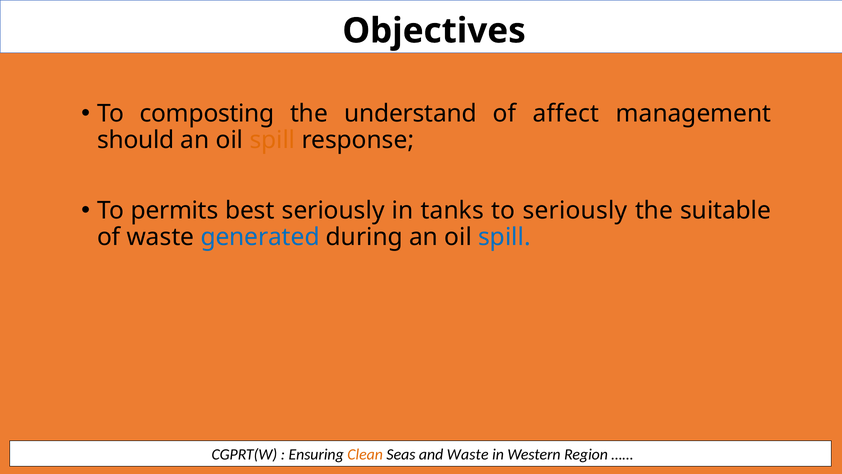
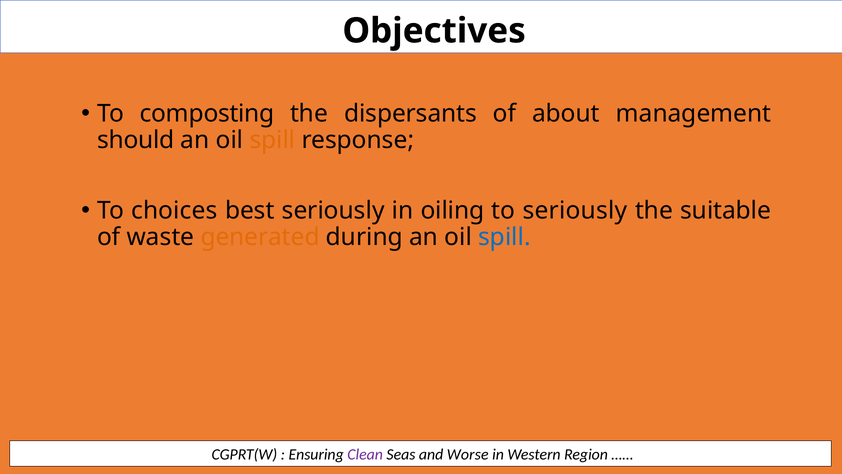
understand: understand -> dispersants
affect: affect -> about
permits: permits -> choices
tanks: tanks -> oiling
generated colour: blue -> orange
Clean colour: orange -> purple
and Waste: Waste -> Worse
